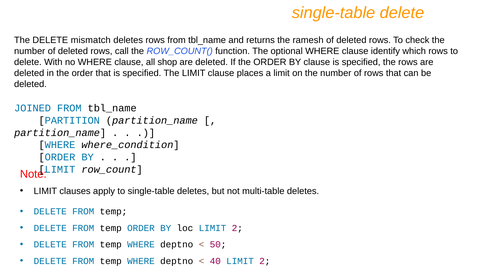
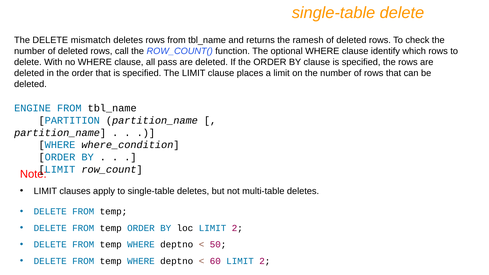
shop: shop -> pass
JOINED: JOINED -> ENGINE
40: 40 -> 60
